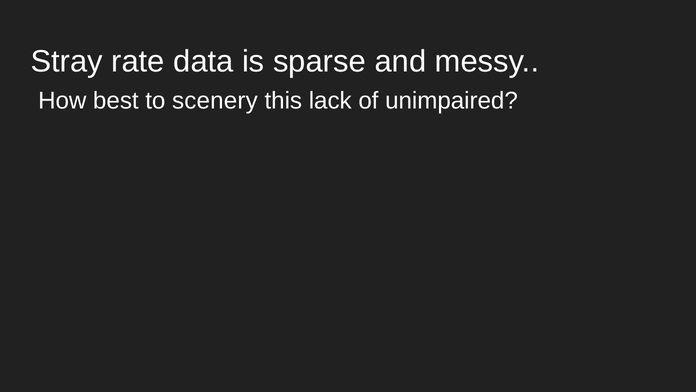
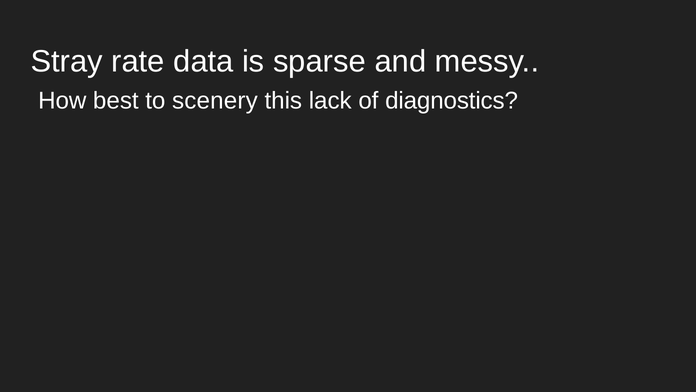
unimpaired: unimpaired -> diagnostics
